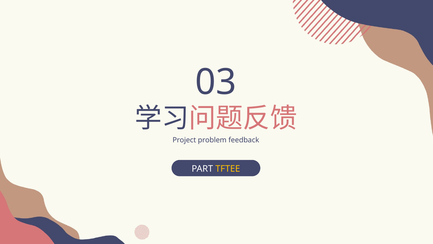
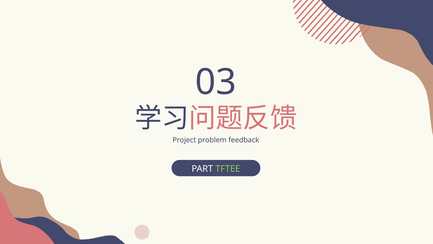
TFTEE colour: yellow -> light green
